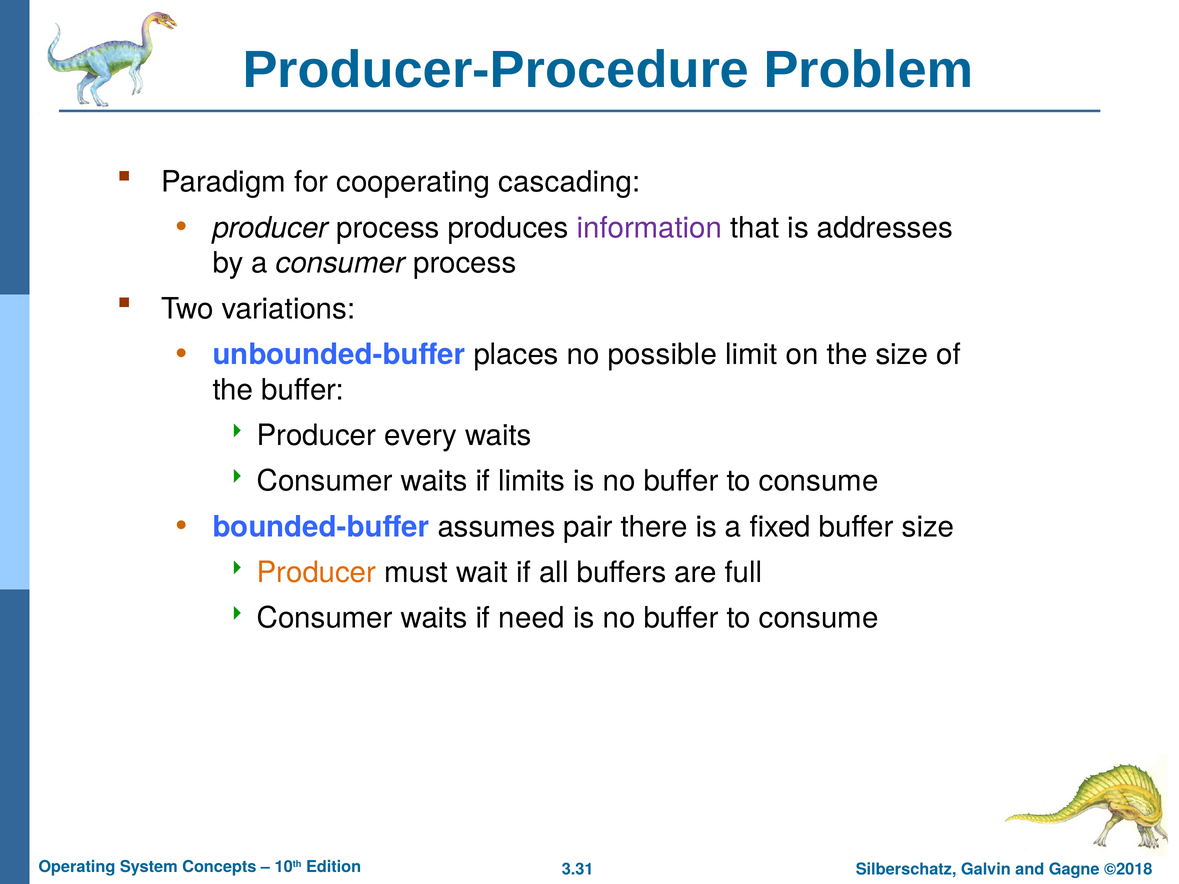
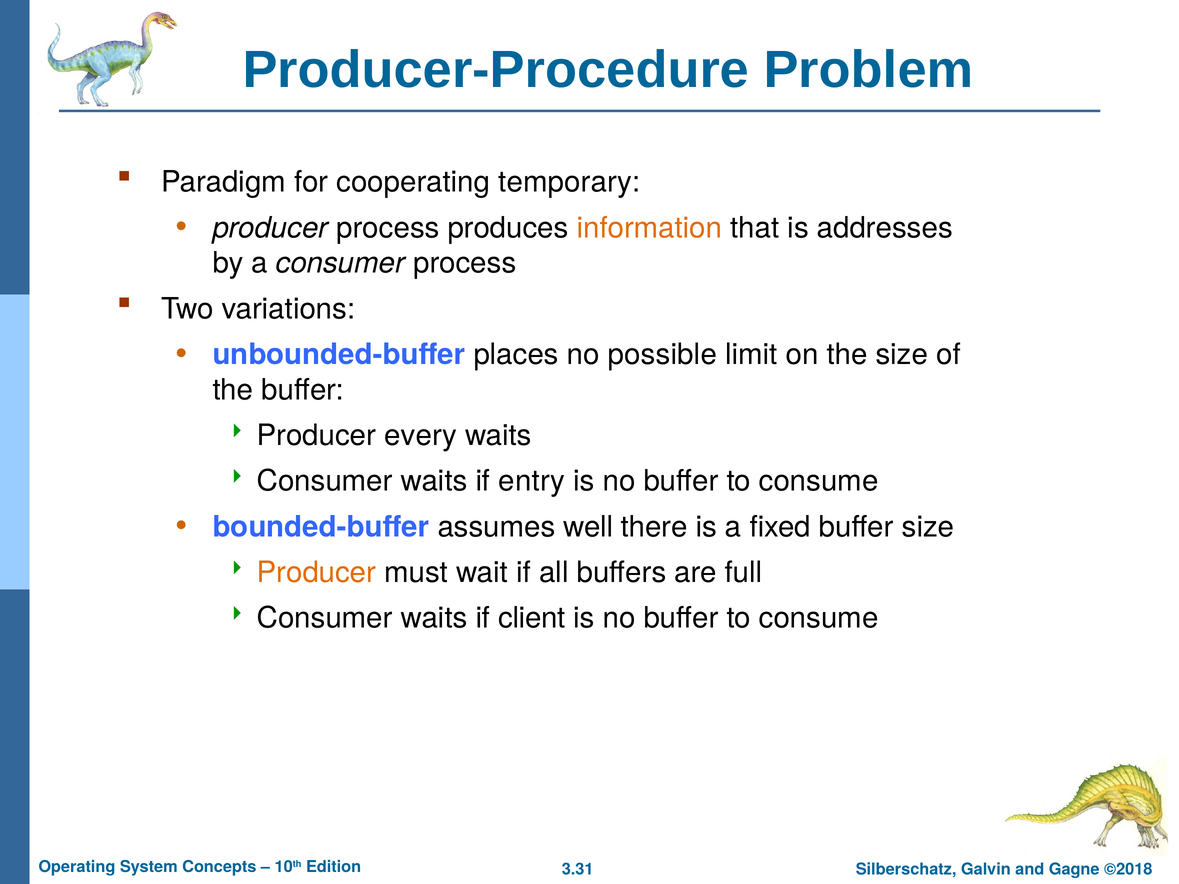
cascading: cascading -> temporary
information colour: purple -> orange
limits: limits -> entry
pair: pair -> well
need: need -> client
